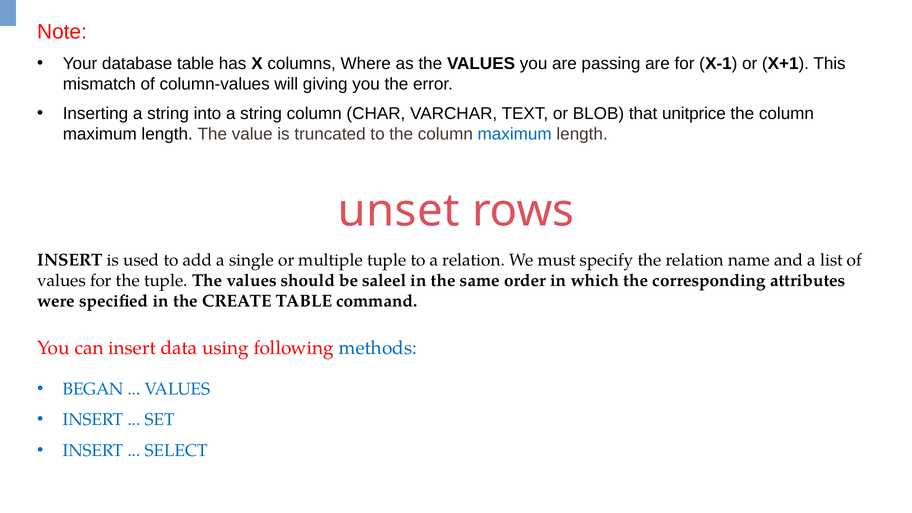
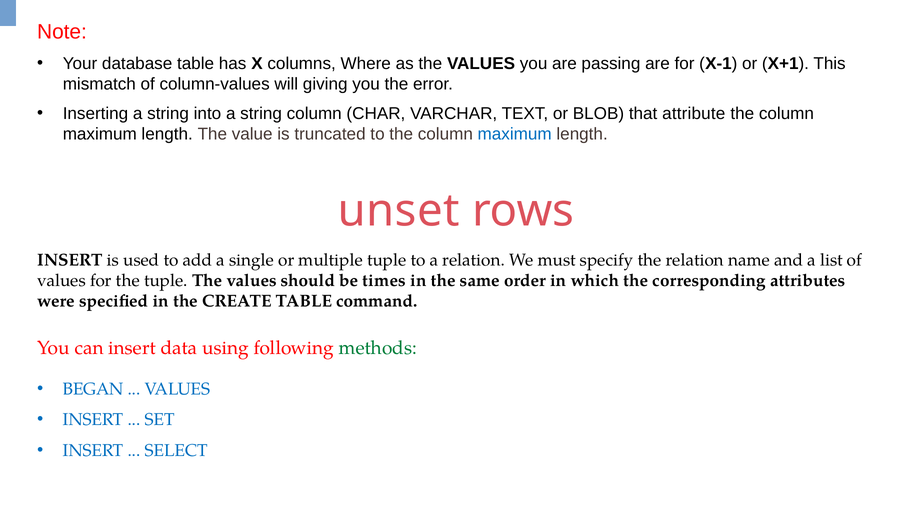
unitprice: unitprice -> attribute
saleel: saleel -> times
methods colour: blue -> green
